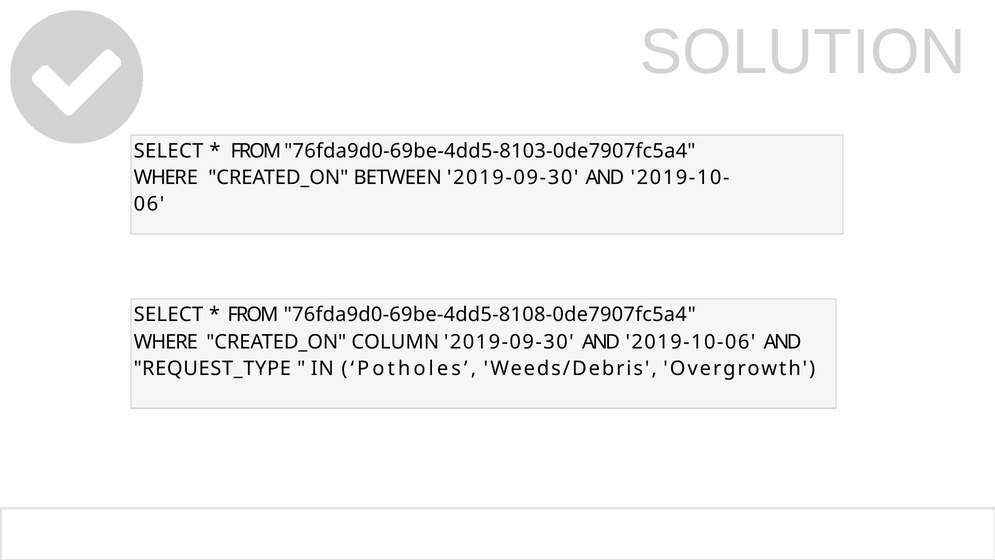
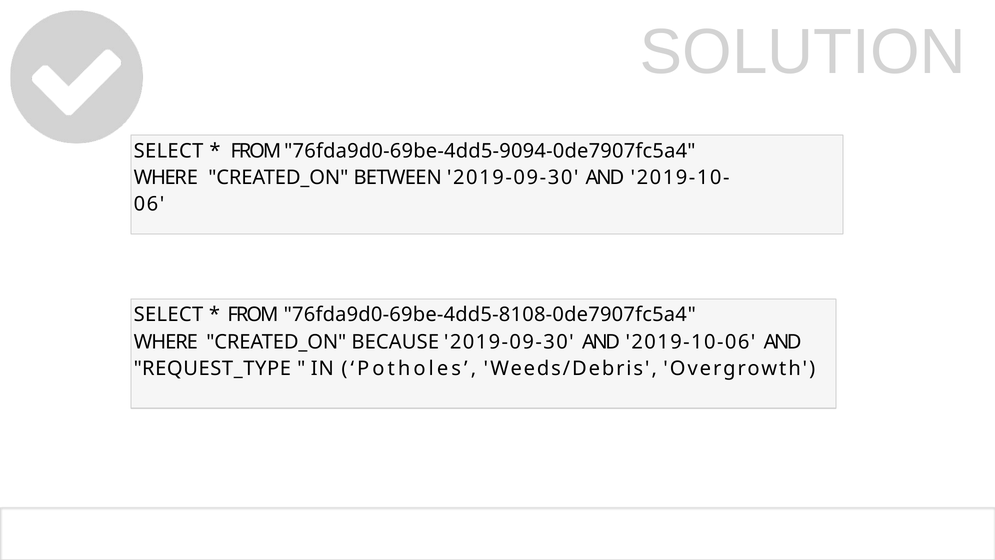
76fda9d0-69be-4dd5-8103-0de7907fc5a4: 76fda9d0-69be-4dd5-8103-0de7907fc5a4 -> 76fda9d0-69be-4dd5-9094-0de7907fc5a4
COLUMN: COLUMN -> BECAUSE
